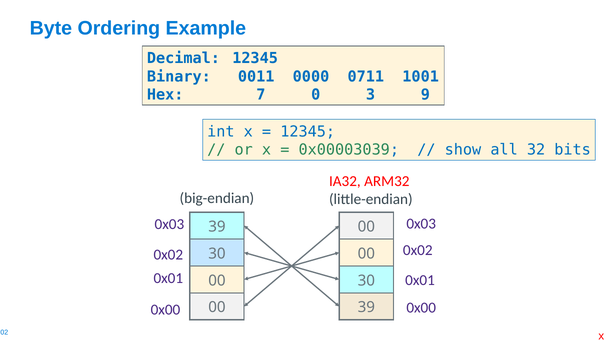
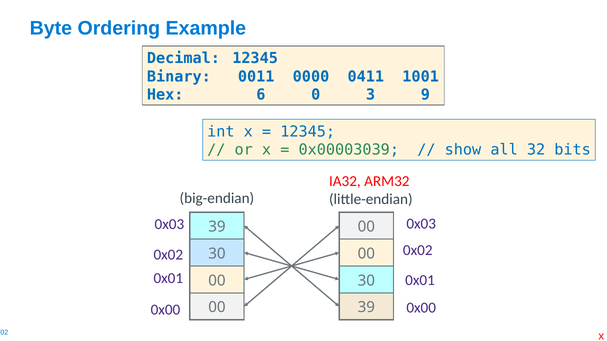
0711: 0711 -> 0411
7: 7 -> 6
